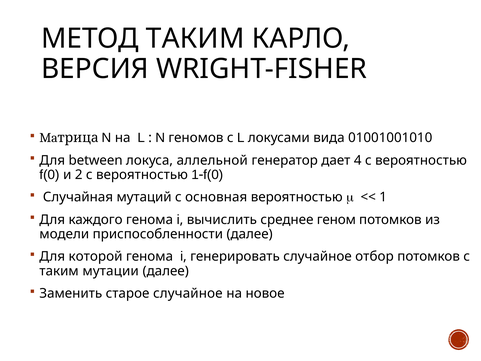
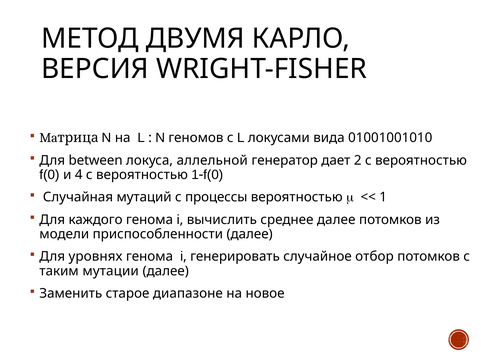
МЕТОД ТАКИМ: ТАКИМ -> ДВУМЯ
4: 4 -> 2
2: 2 -> 4
основная: основная -> процессы
среднее геном: геном -> далее
которой: которой -> уровнях
старое случайное: случайное -> диапазоне
